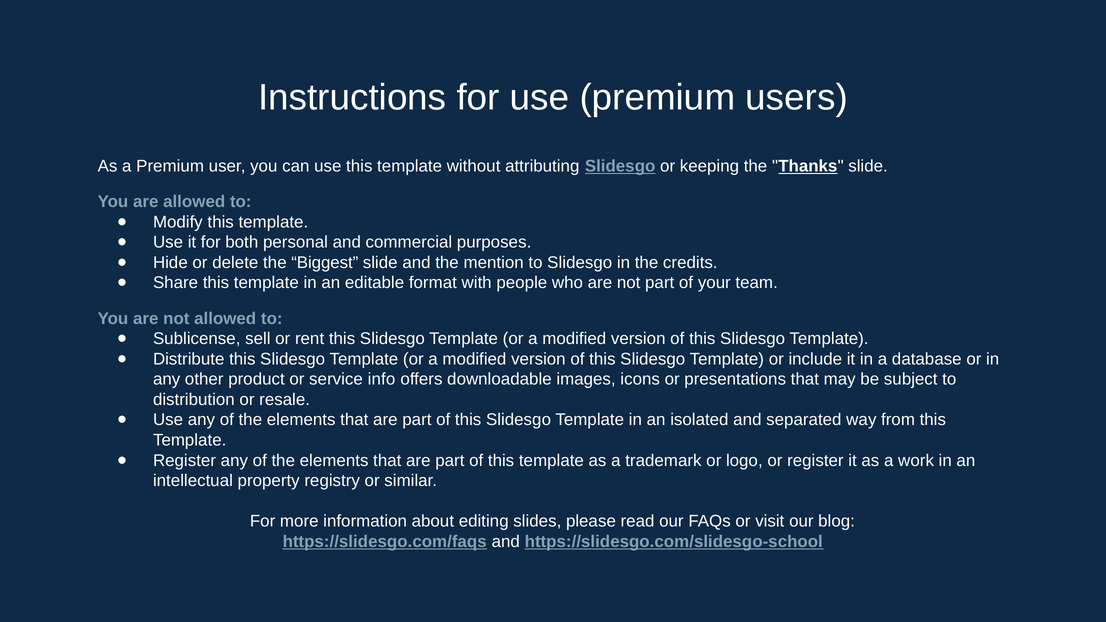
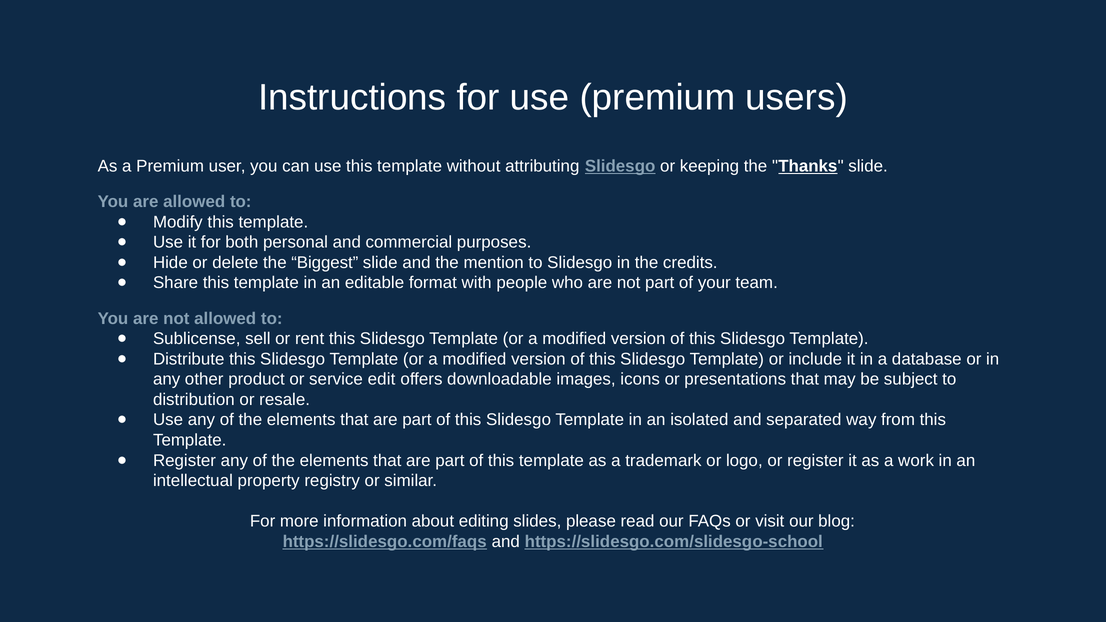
info: info -> edit
